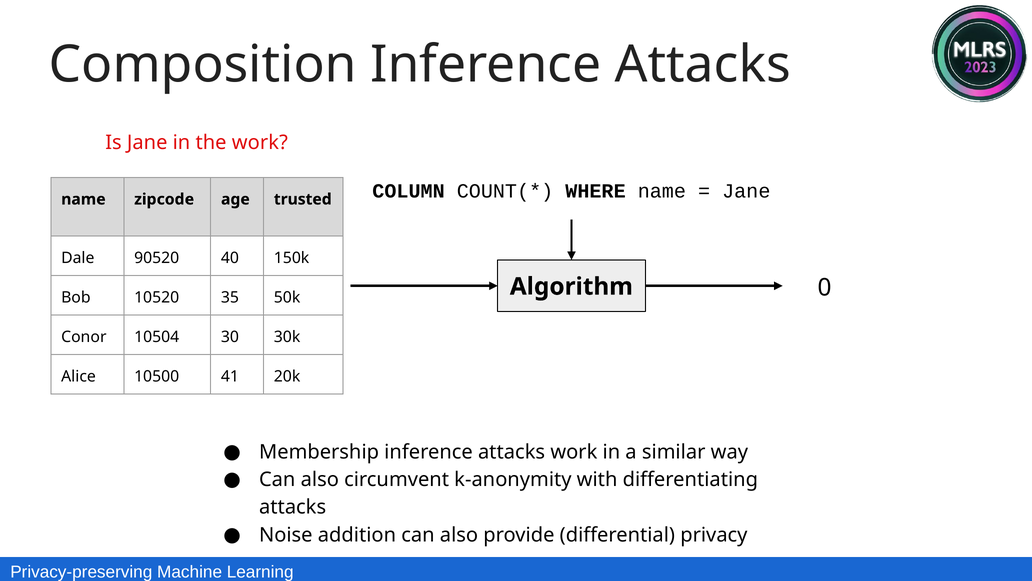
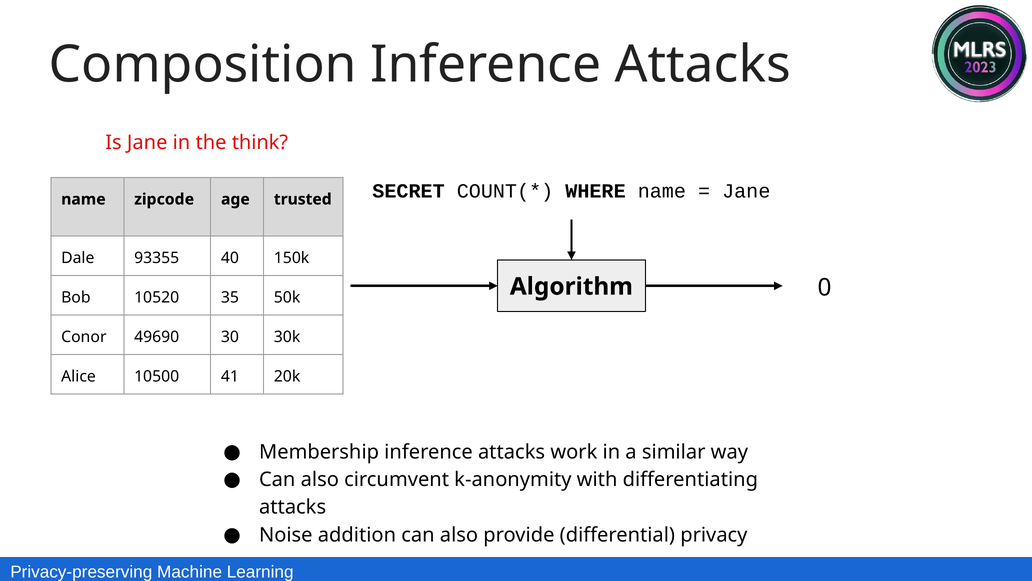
the work: work -> think
COLUMN: COLUMN -> SECRET
90520: 90520 -> 93355
10504: 10504 -> 49690
